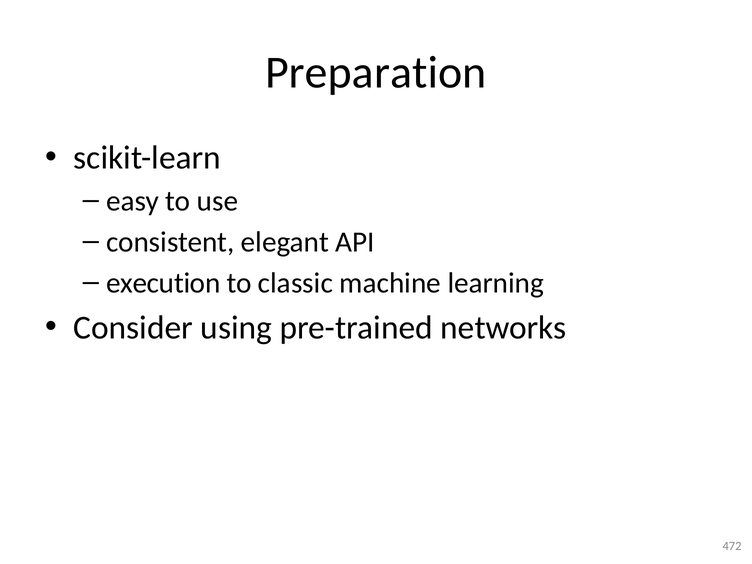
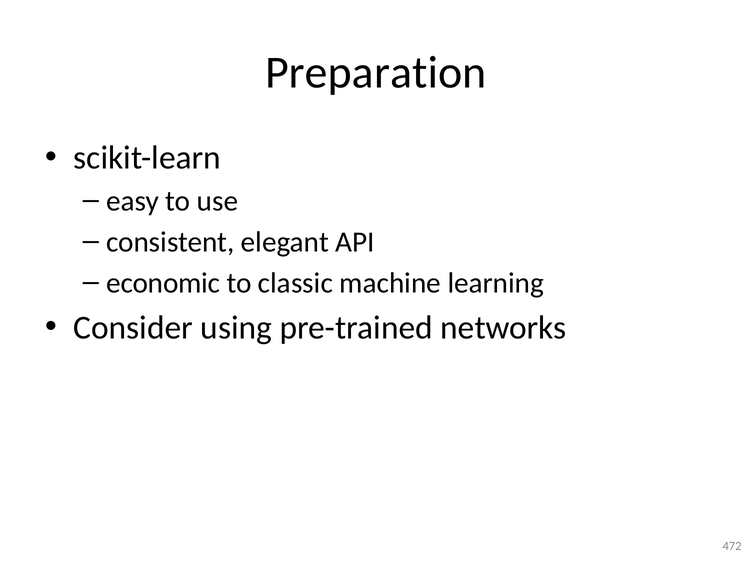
execution: execution -> economic
